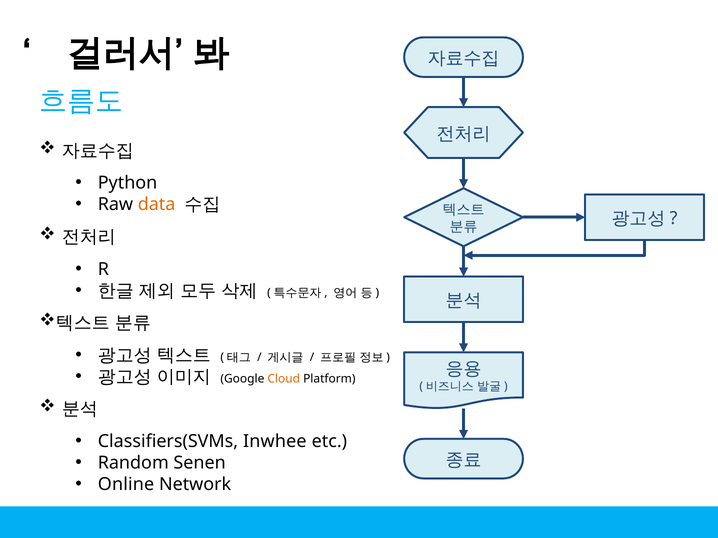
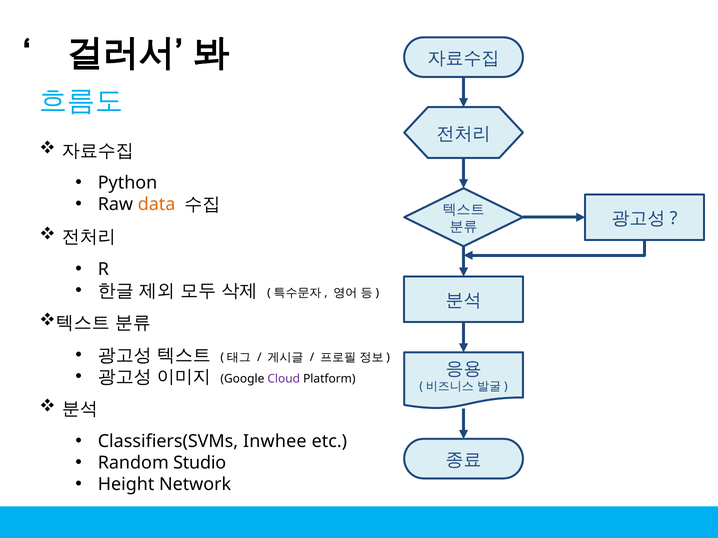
Cloud colour: orange -> purple
Senen: Senen -> Studio
Online: Online -> Height
